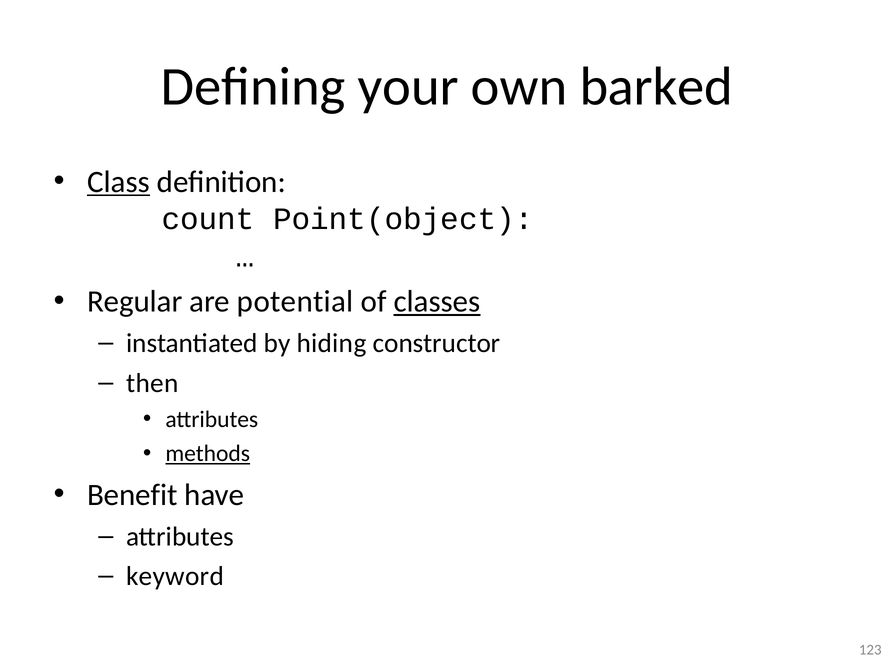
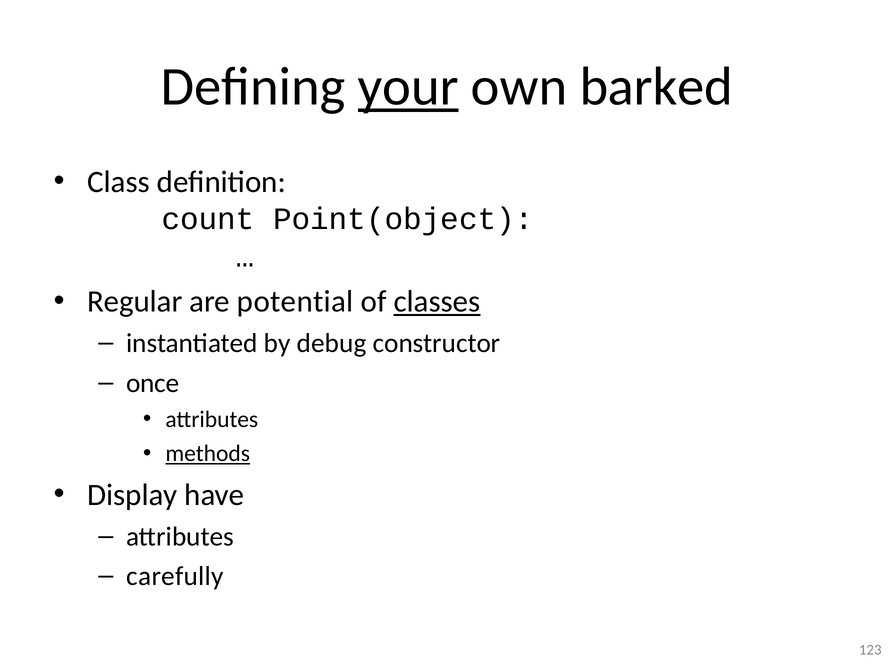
your underline: none -> present
Class underline: present -> none
hiding: hiding -> debug
then: then -> once
Benefit: Benefit -> Display
keyword: keyword -> carefully
